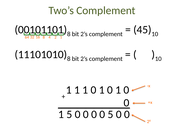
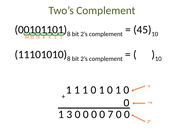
1 5: 5 -> 3
0 5: 5 -> 7
